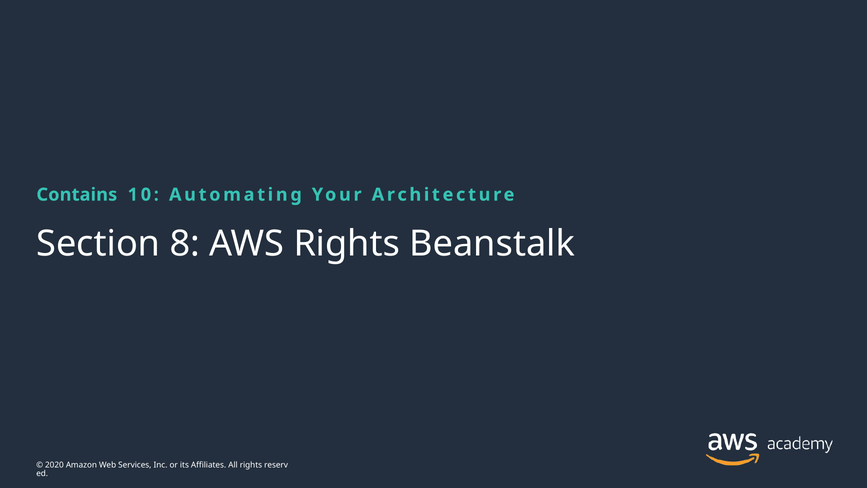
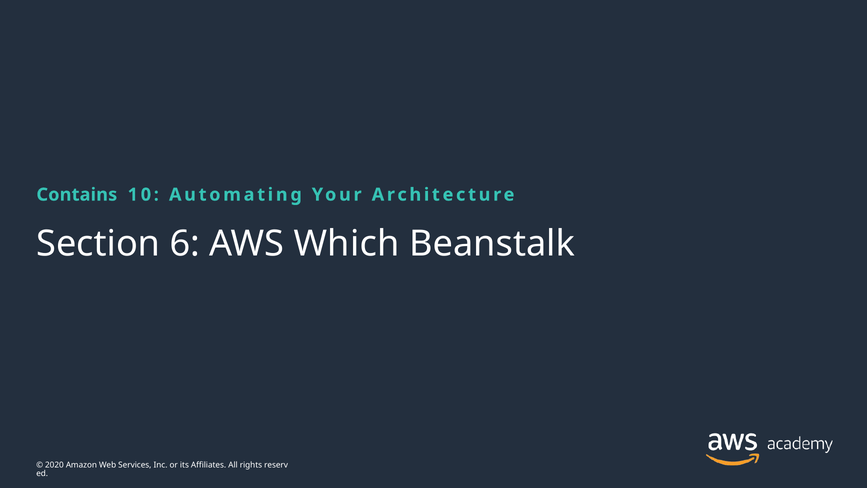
8: 8 -> 6
AWS Rights: Rights -> Which
